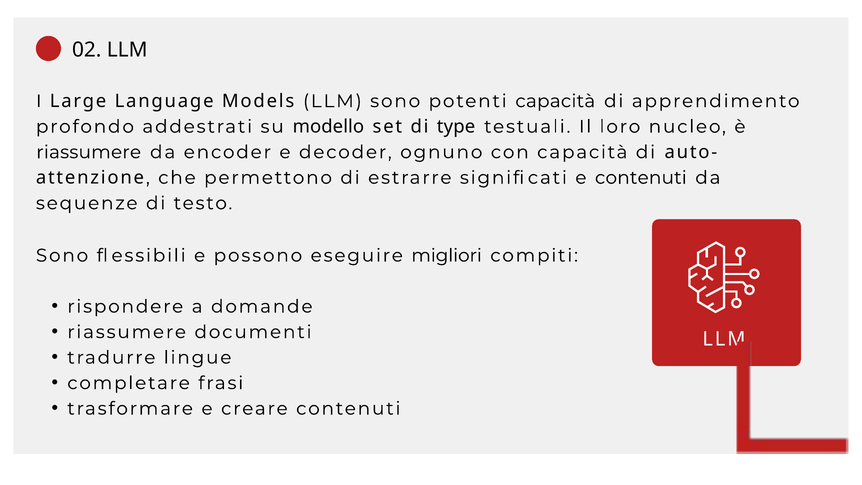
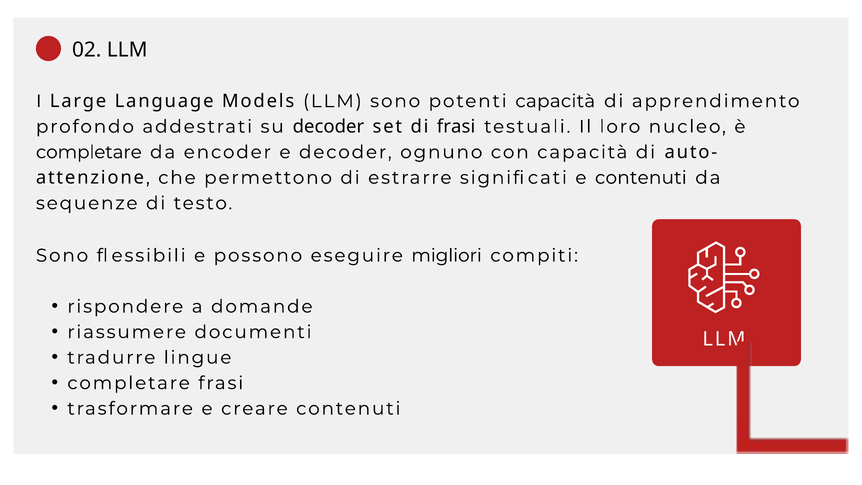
su modello: modello -> decoder
di type: type -> frasi
riassumere at (89, 152): riassumere -> completare
